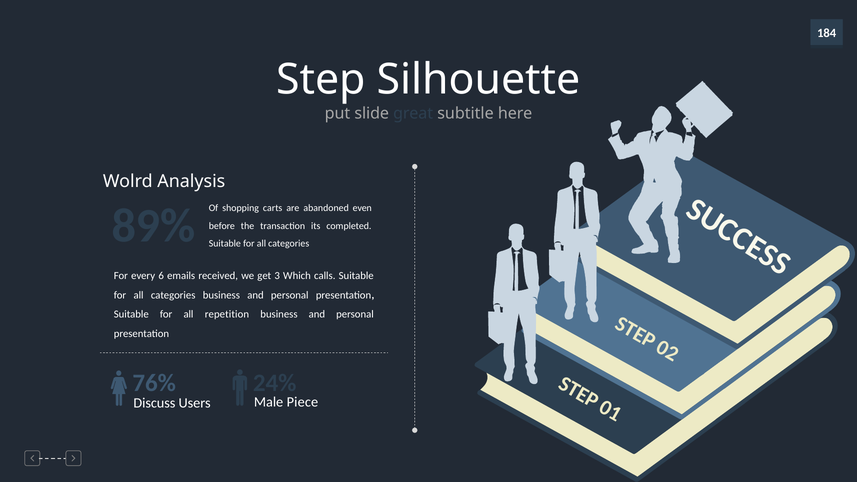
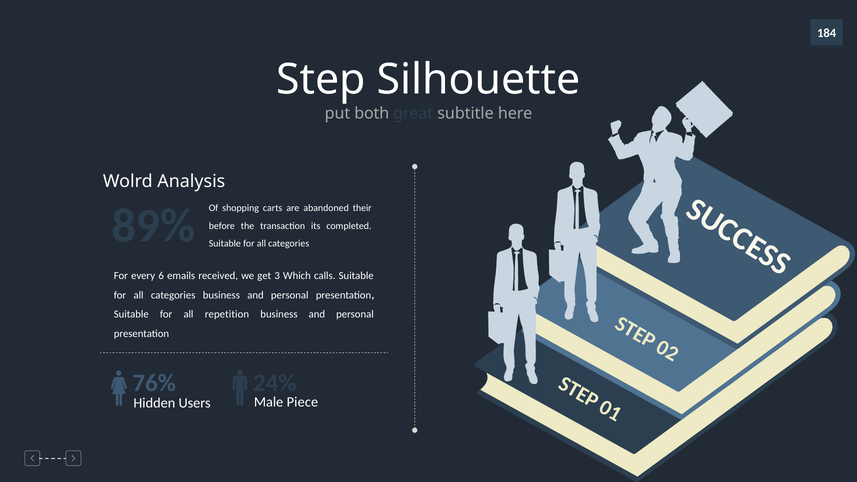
slide: slide -> both
even: even -> their
Discuss: Discuss -> Hidden
